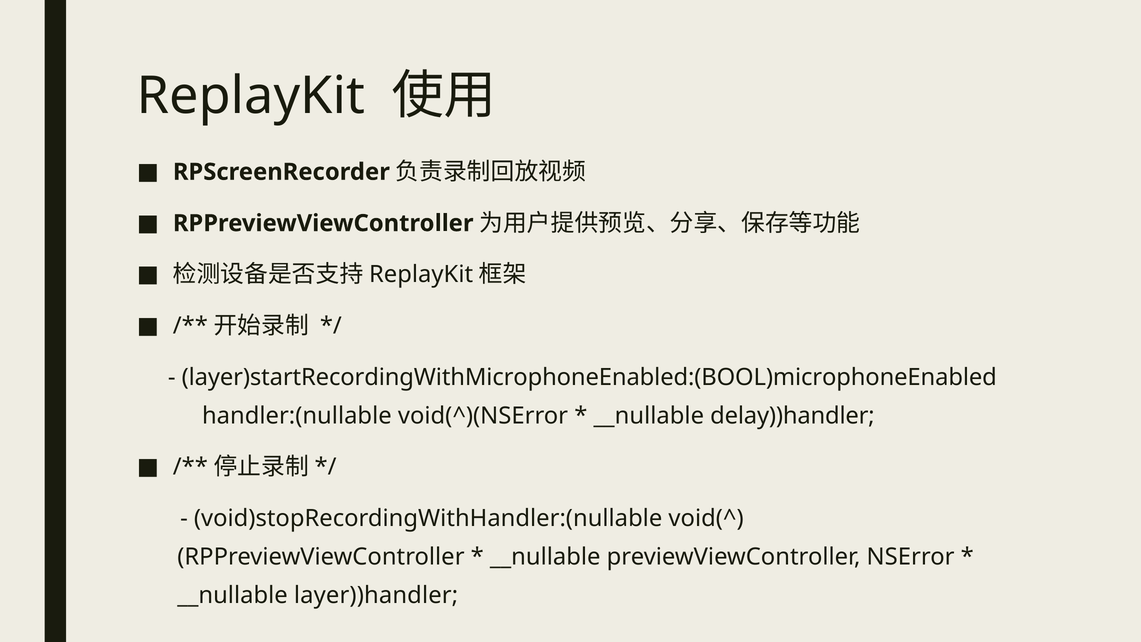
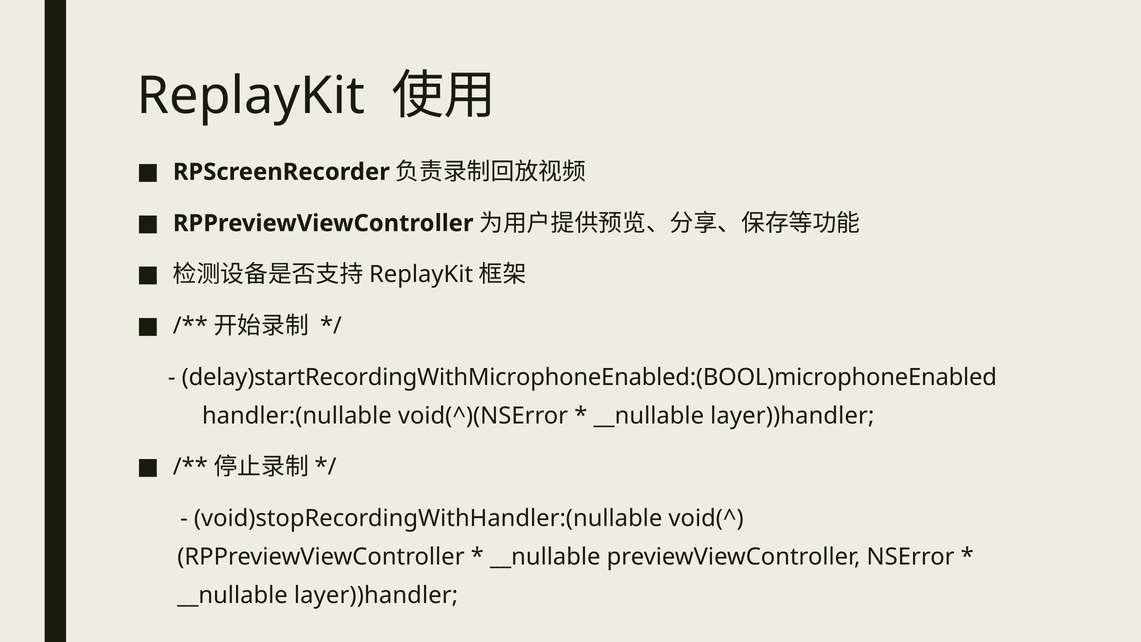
layer)startRecordingWithMicrophoneEnabled:(BOOL)microphoneEnabled: layer)startRecordingWithMicrophoneEnabled:(BOOL)microphoneEnabled -> delay)startRecordingWithMicrophoneEnabled:(BOOL)microphoneEnabled
delay))handler at (792, 416): delay))handler -> layer))handler
